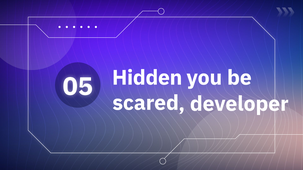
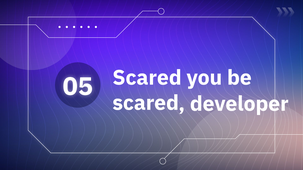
Hidden at (147, 78): Hidden -> Scared
